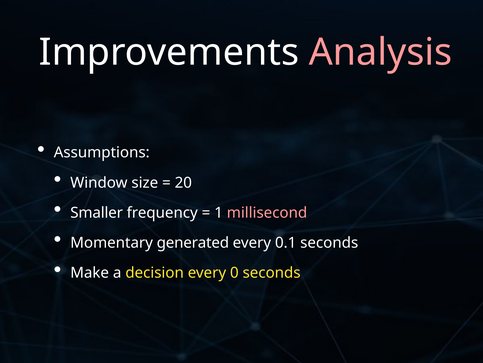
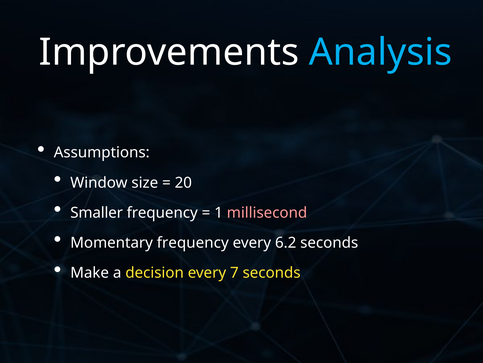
Analysis colour: pink -> light blue
Momentary generated: generated -> frequency
0.1: 0.1 -> 6.2
0: 0 -> 7
